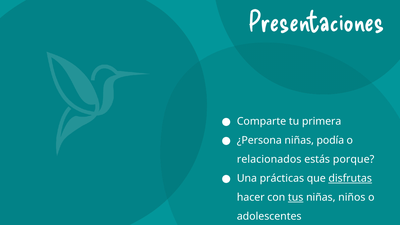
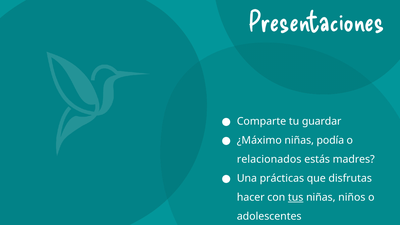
primera: primera -> guardar
¿Persona: ¿Persona -> ¿Máximo
porque: porque -> madres
disfrutas underline: present -> none
